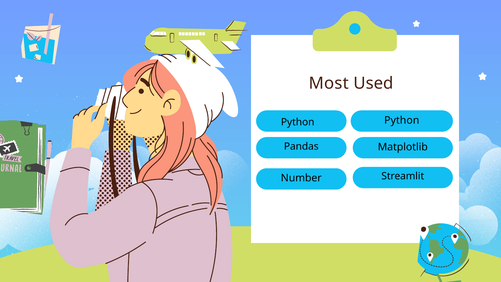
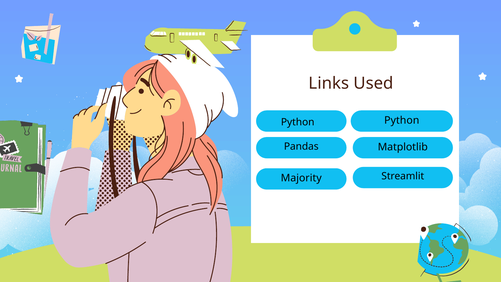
Most: Most -> Links
Number: Number -> Majority
